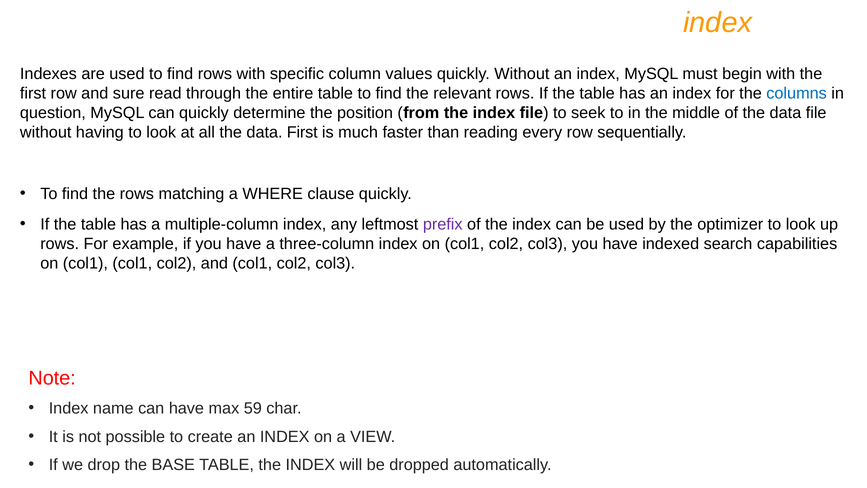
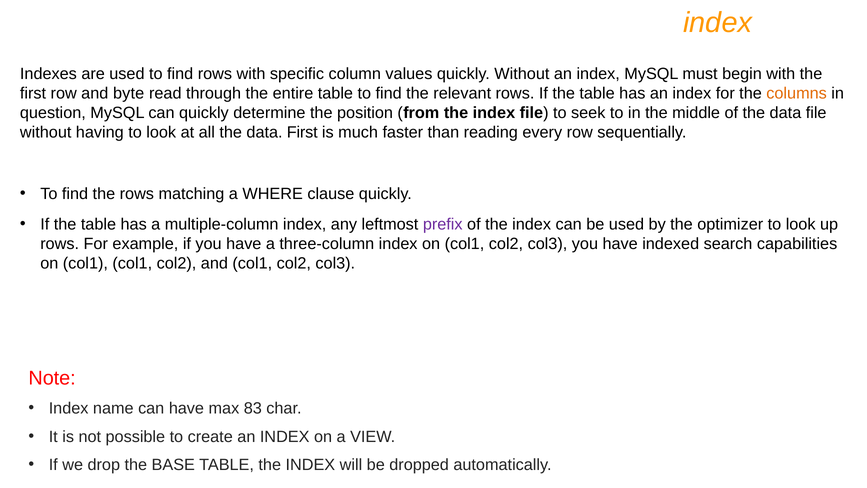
sure: sure -> byte
columns colour: blue -> orange
59: 59 -> 83
